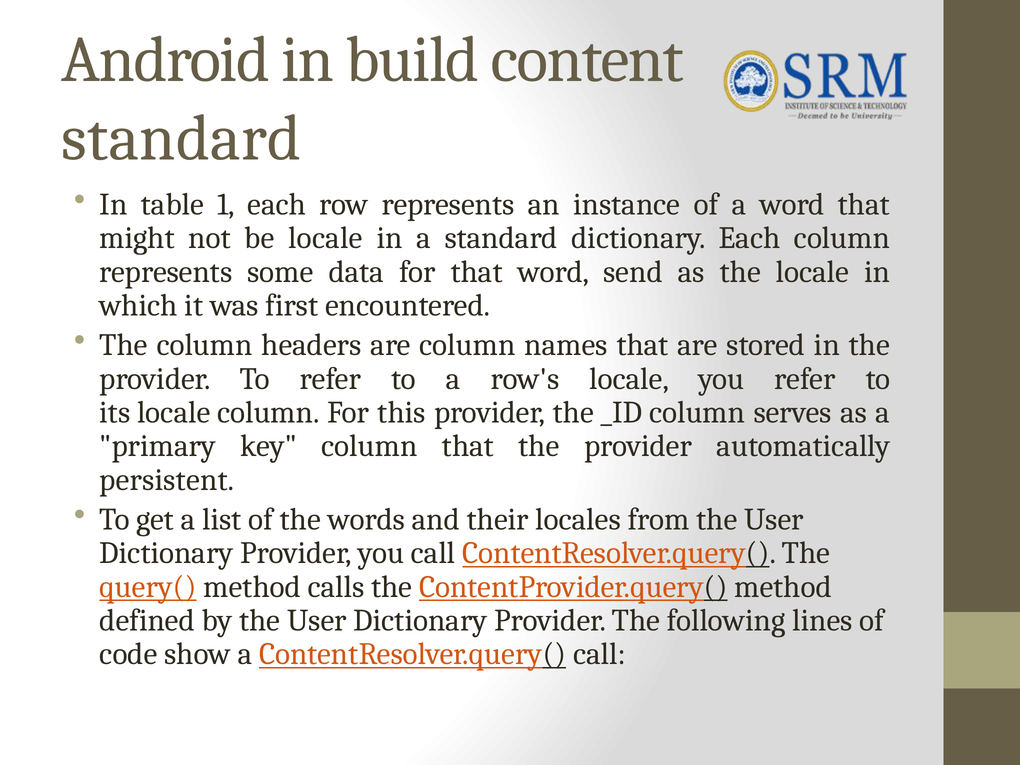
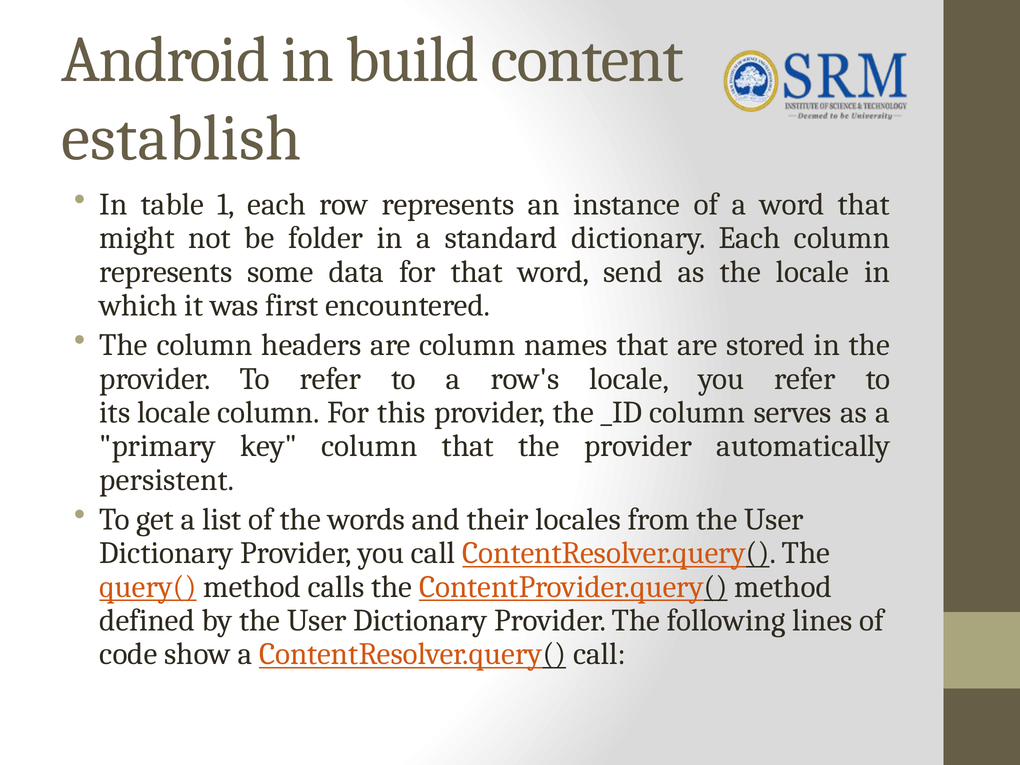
standard at (181, 138): standard -> establish
be locale: locale -> folder
